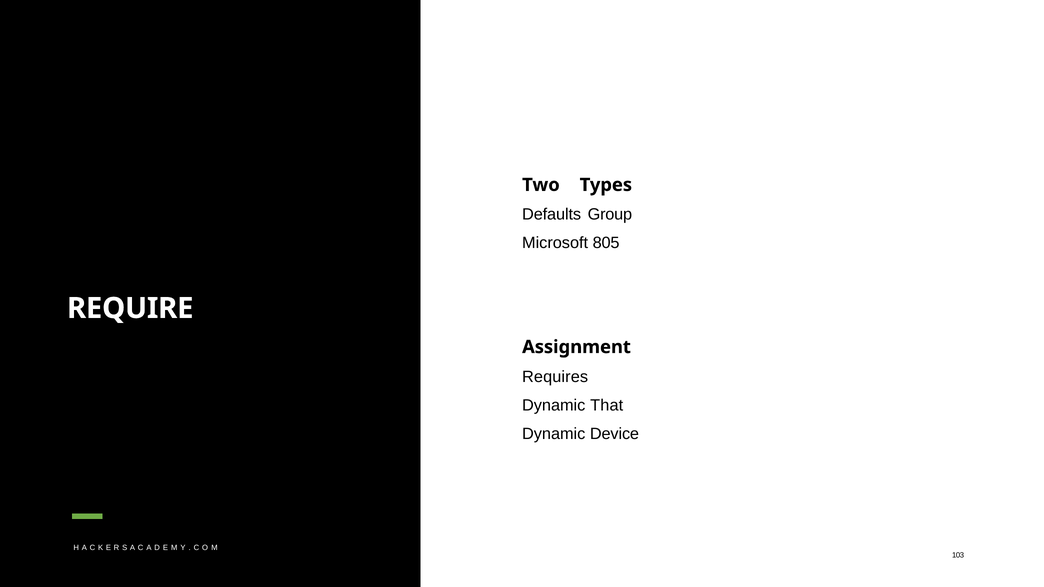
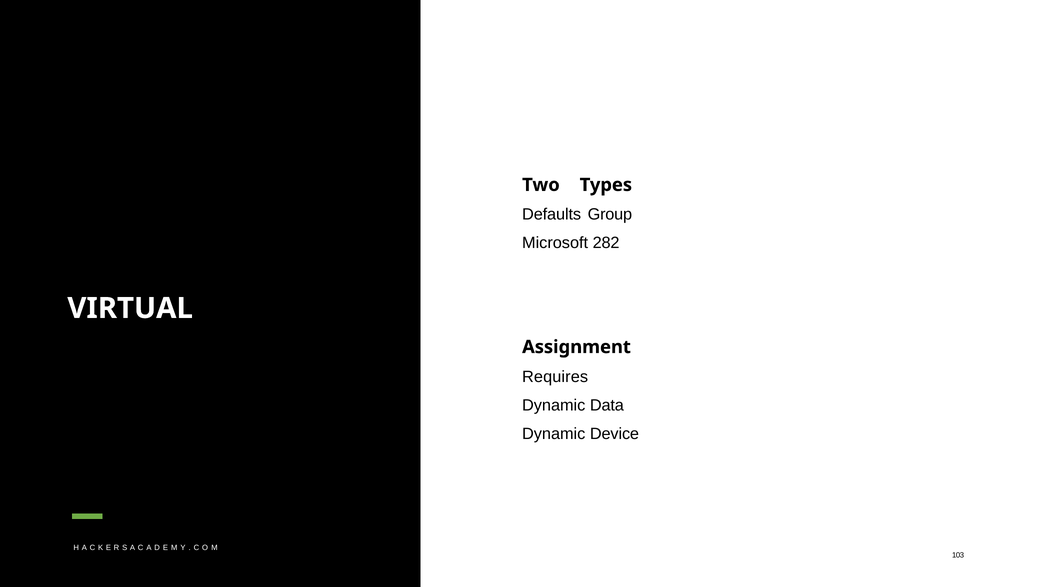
805: 805 -> 282
REQUIRE: REQUIRE -> VIRTUAL
That: That -> Data
